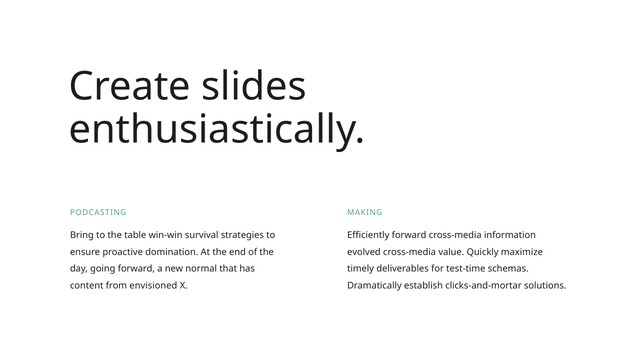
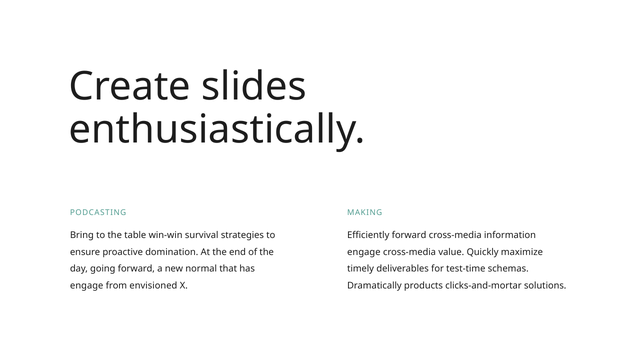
evolved at (364, 252): evolved -> engage
content at (87, 285): content -> engage
establish: establish -> products
